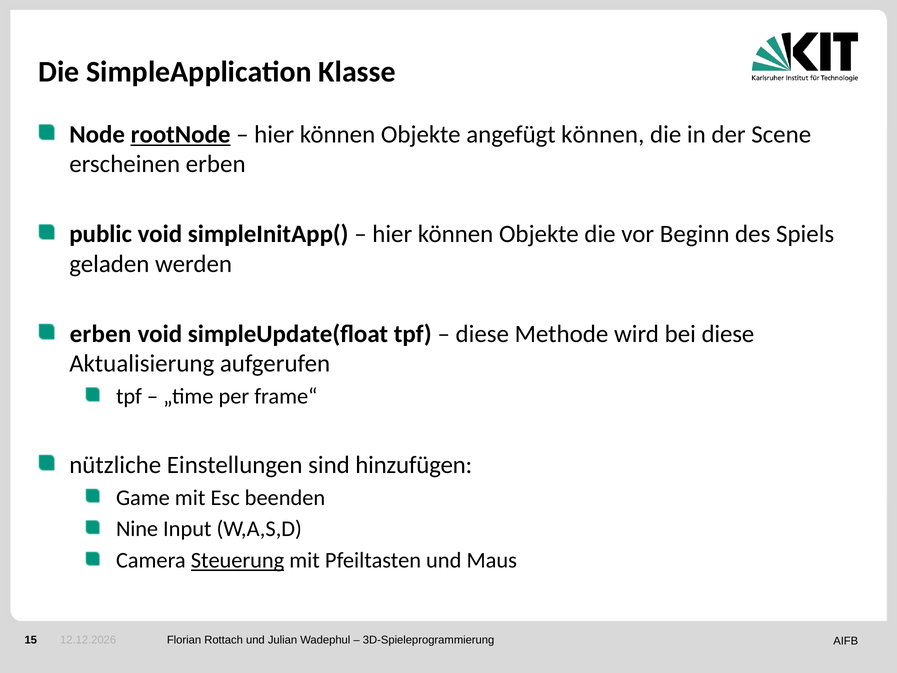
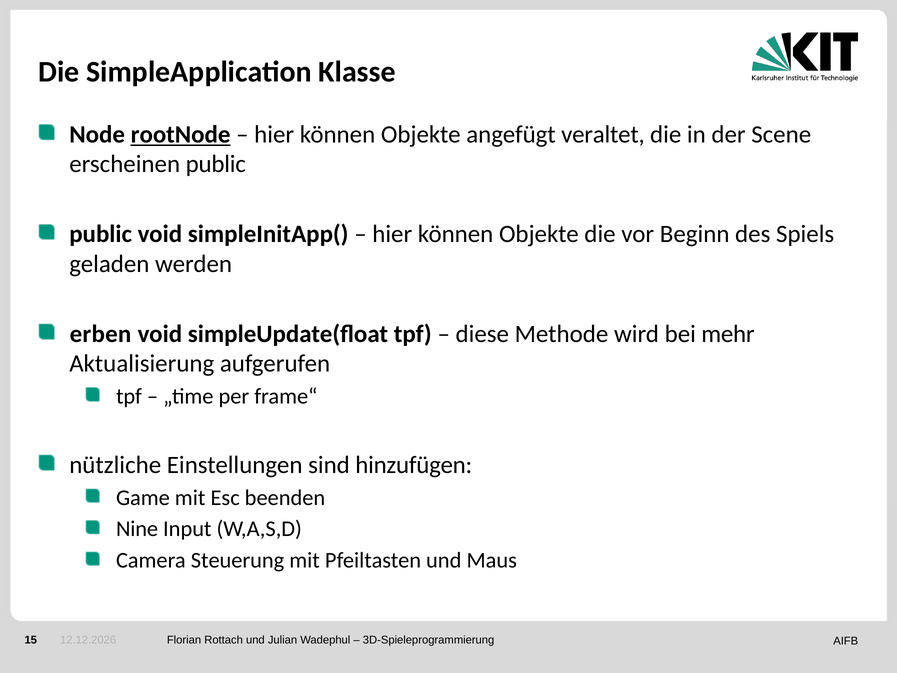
angefügt können: können -> veraltet
erscheinen erben: erben -> public
bei diese: diese -> mehr
Steuerung underline: present -> none
